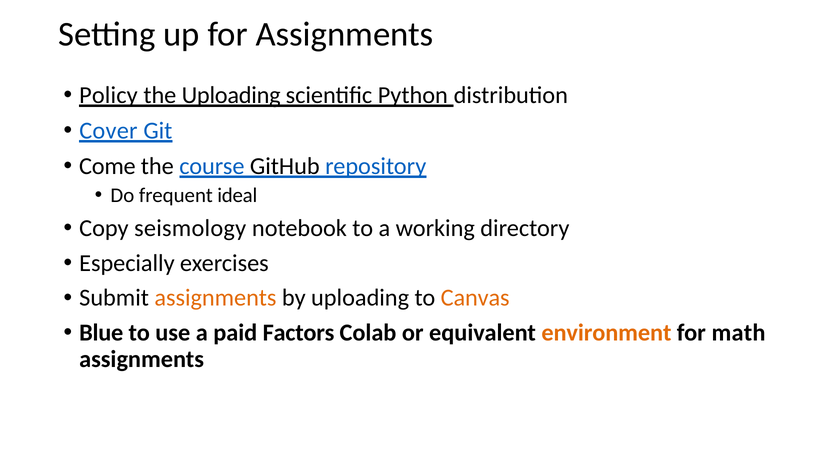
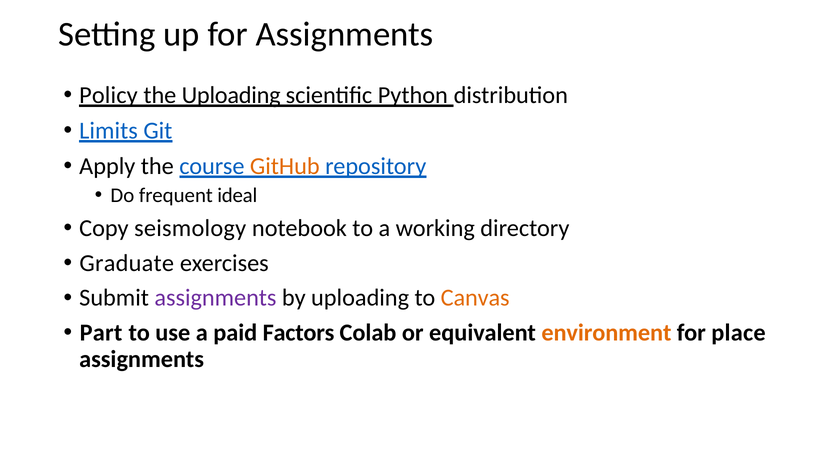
Cover: Cover -> Limits
Come: Come -> Apply
GitHub colour: black -> orange
Especially: Especially -> Graduate
assignments at (215, 298) colour: orange -> purple
Blue: Blue -> Part
math: math -> place
